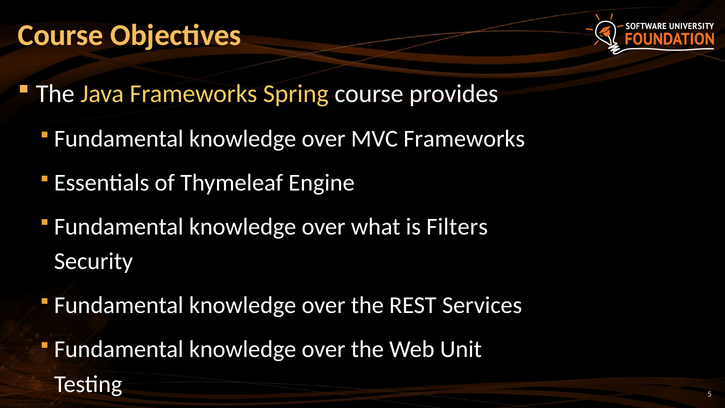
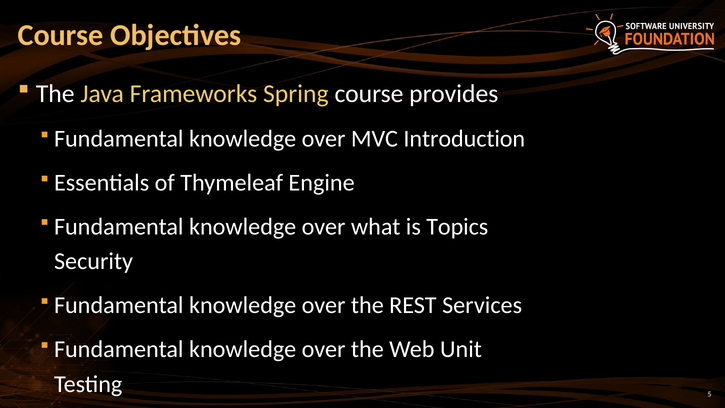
MVC Frameworks: Frameworks -> Introduction
Filters: Filters -> Topics
